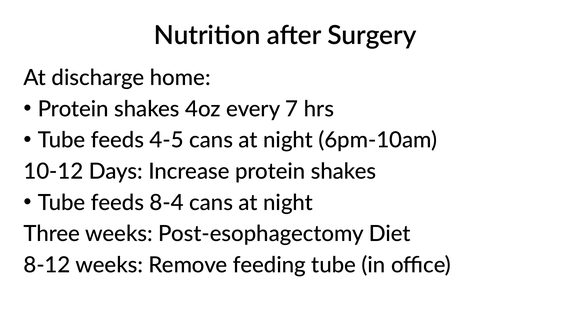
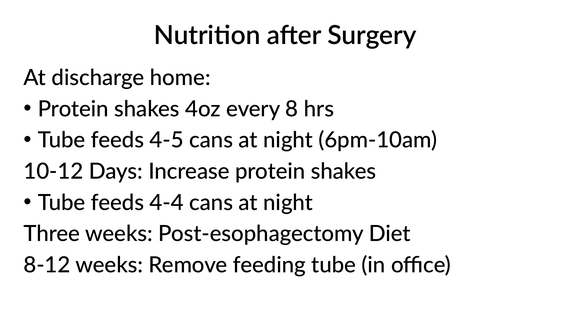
7: 7 -> 8
8-4: 8-4 -> 4-4
